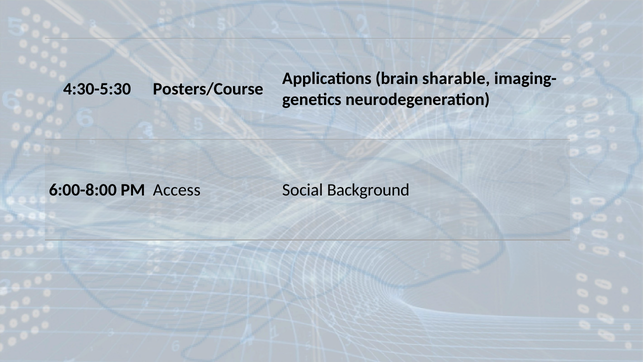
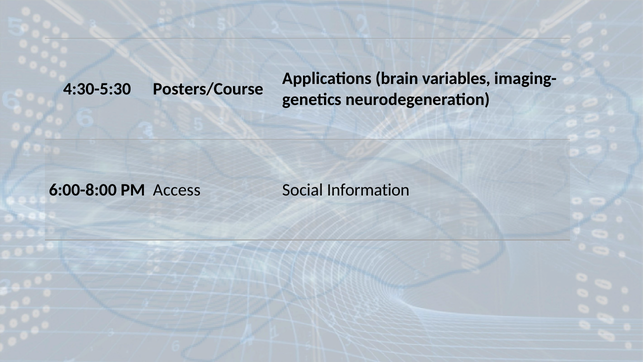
sharable: sharable -> variables
Background: Background -> Information
